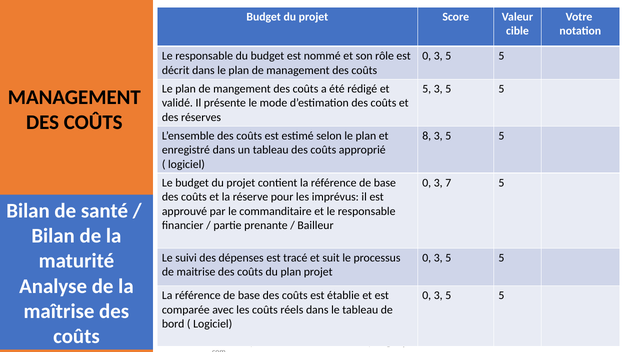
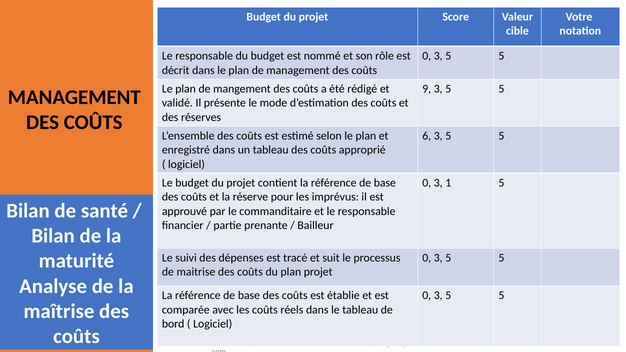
5 at (427, 89): 5 -> 9
8: 8 -> 6
3 7: 7 -> 1
